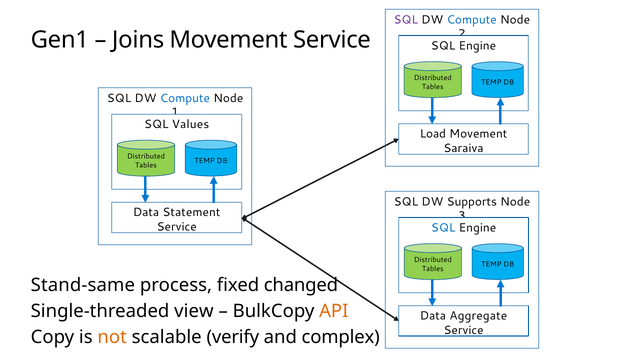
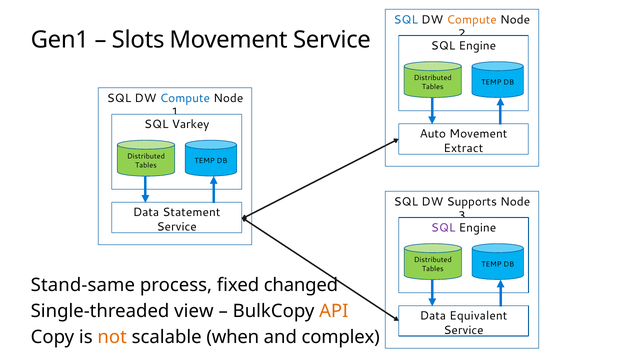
SQL at (406, 20) colour: purple -> blue
Compute at (472, 20) colour: blue -> orange
Joins: Joins -> Slots
Values: Values -> Varkey
Load: Load -> Auto
Saraiva: Saraiva -> Extract
SQL at (443, 228) colour: blue -> purple
Aggregate: Aggregate -> Equivalent
verify: verify -> when
